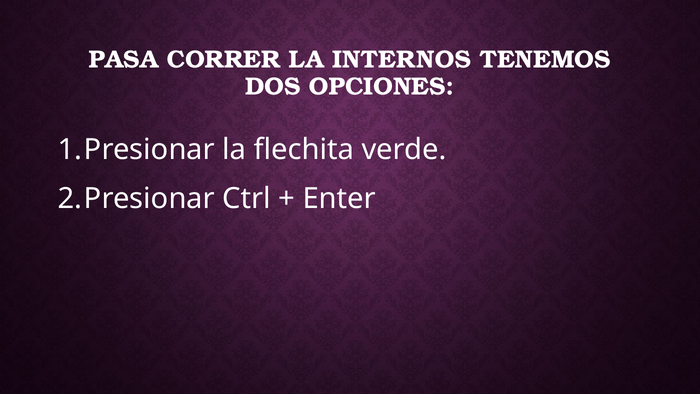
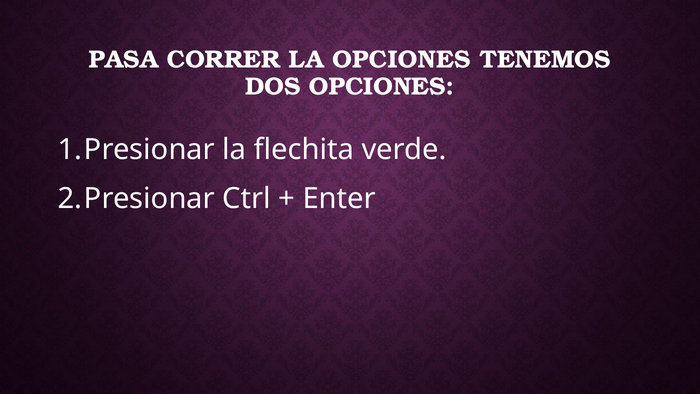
LA INTERNOS: INTERNOS -> OPCIONES
